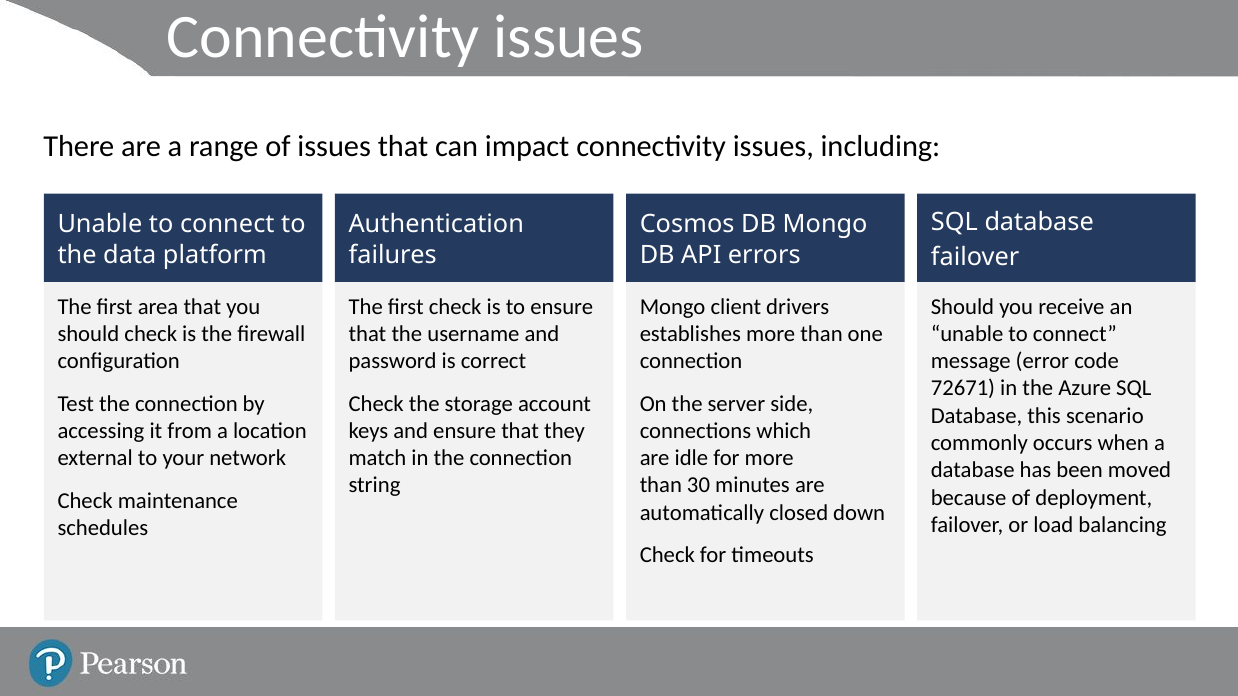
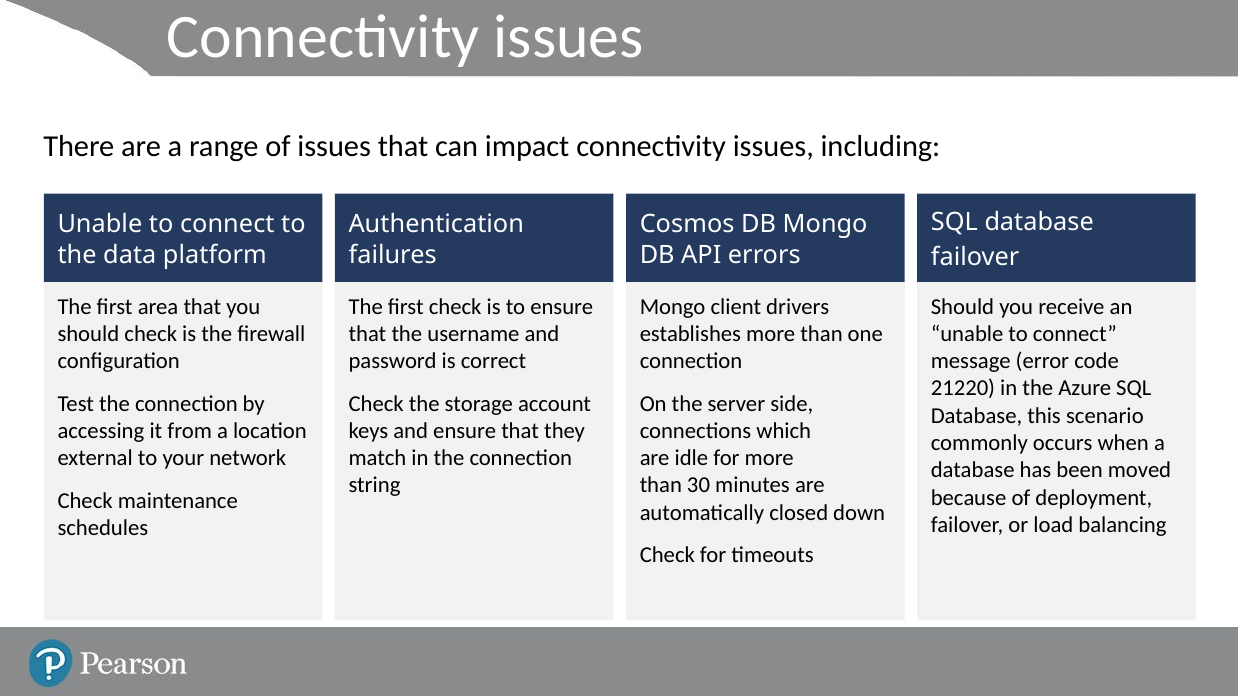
72671: 72671 -> 21220
